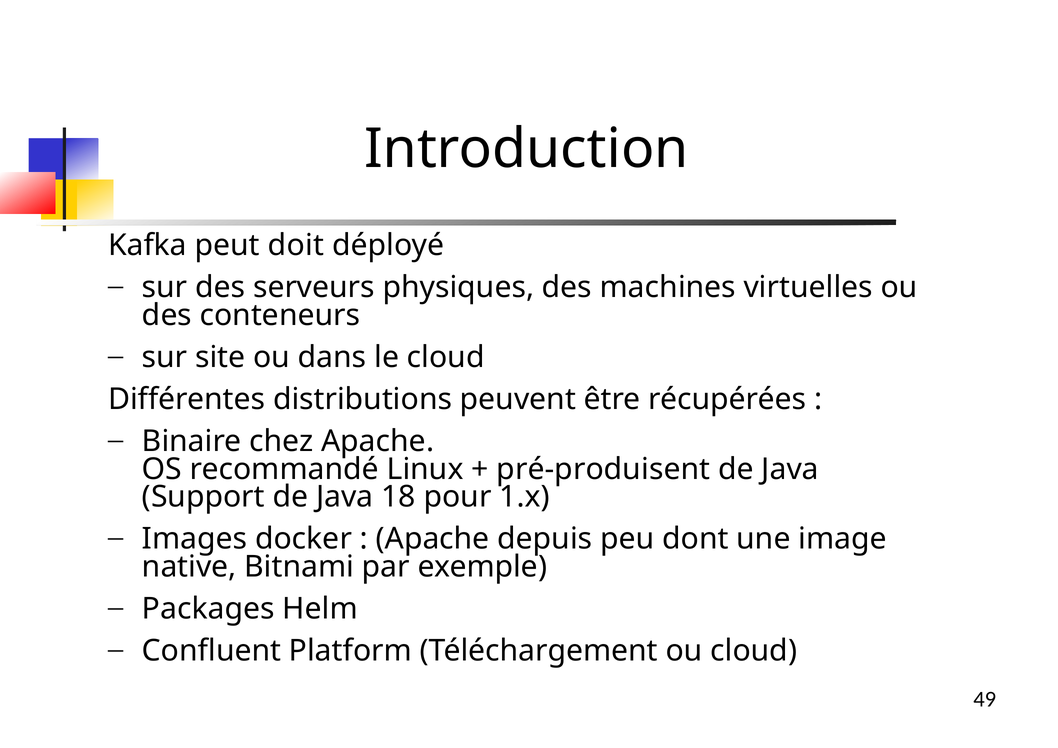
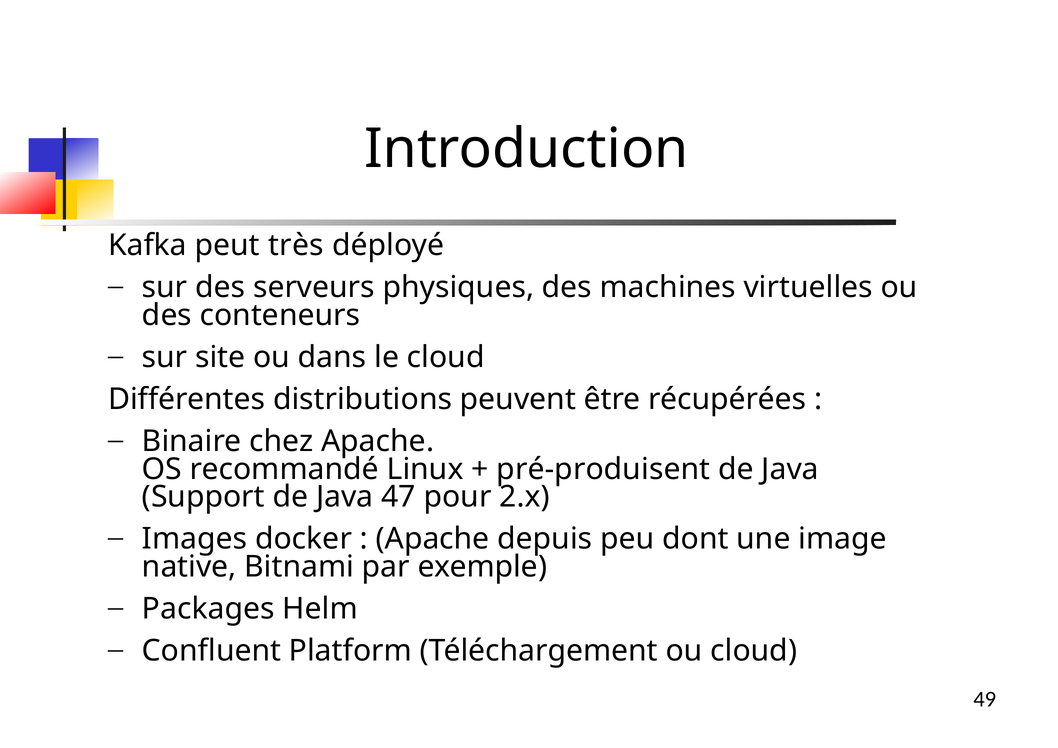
doit: doit -> très
18: 18 -> 47
1.x: 1.x -> 2.x
